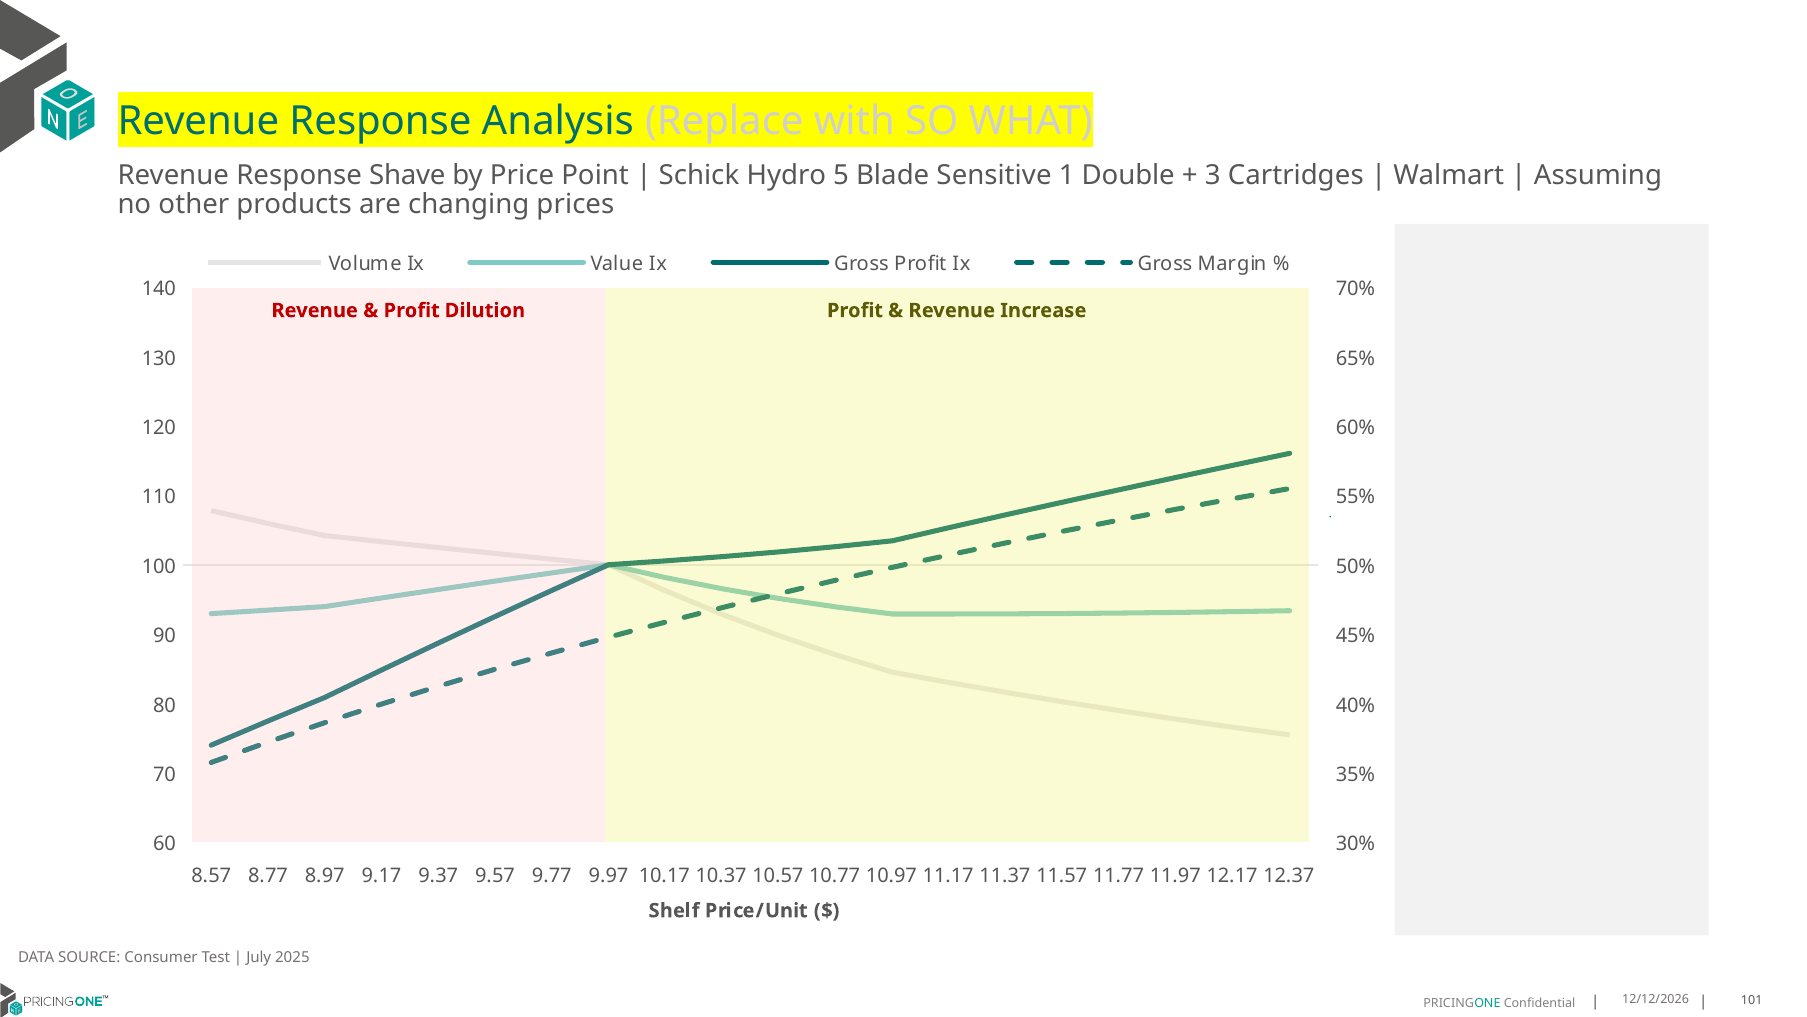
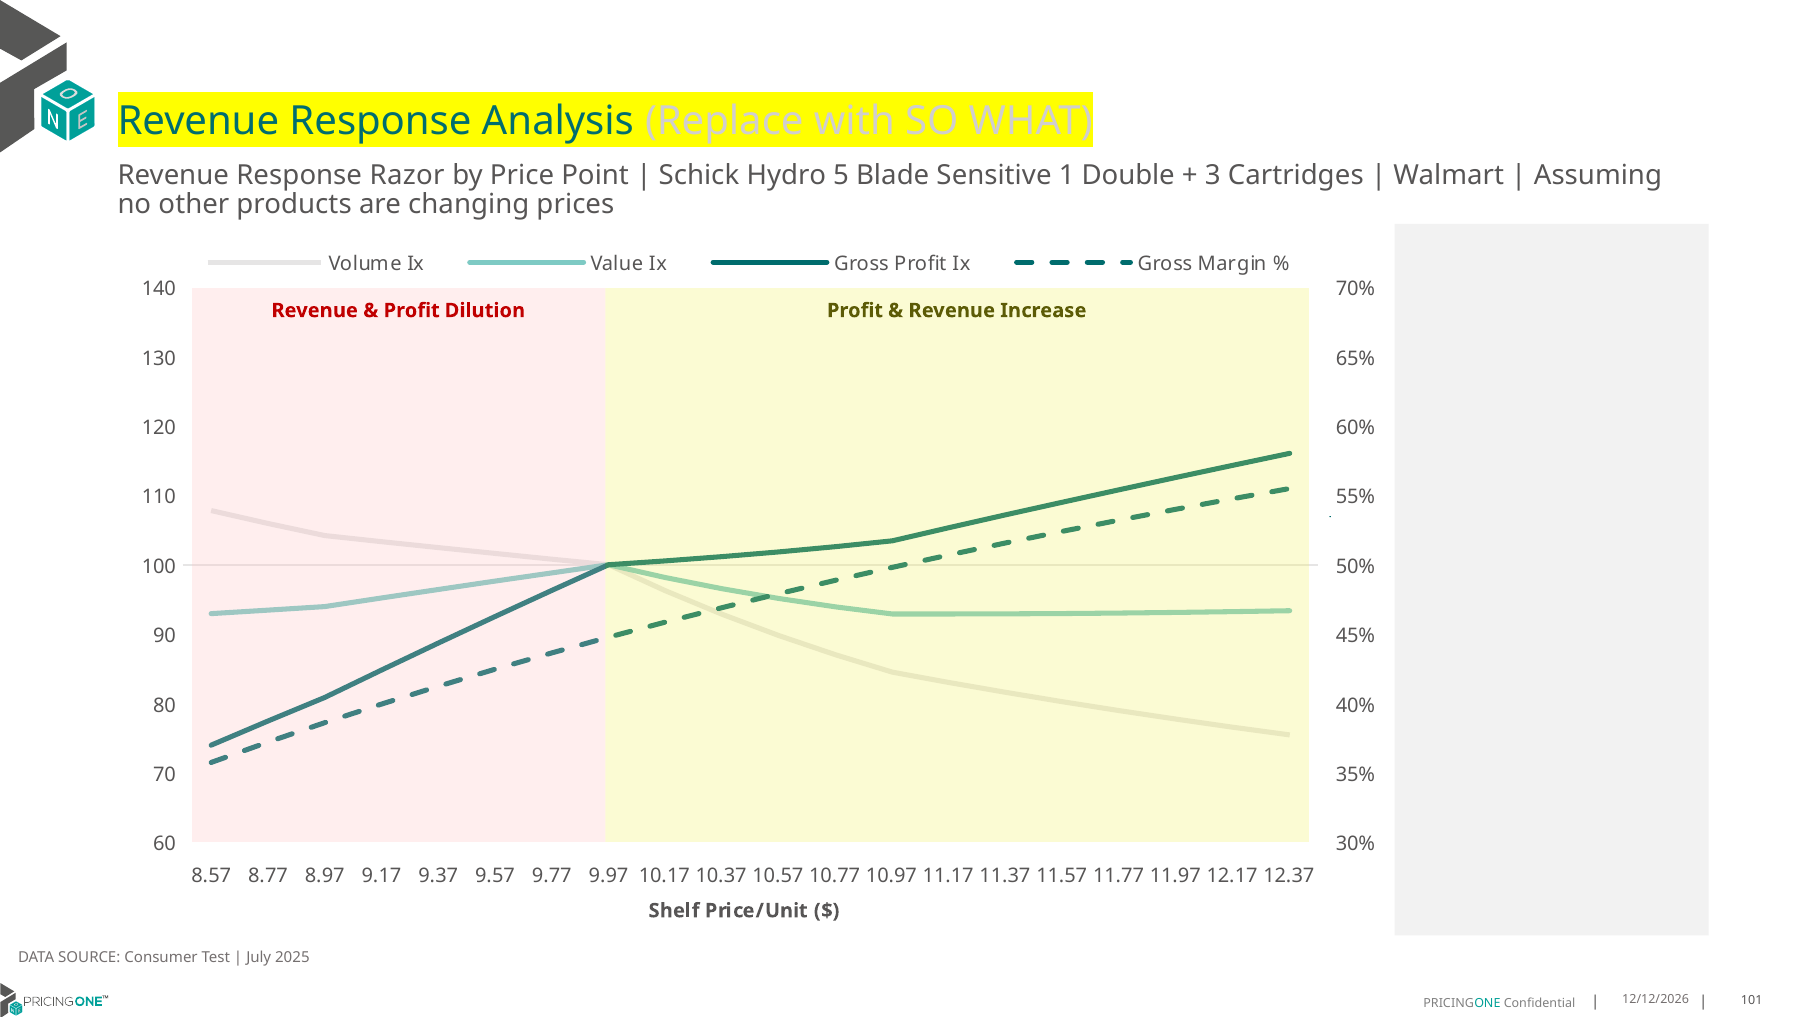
Shave: Shave -> Razor
